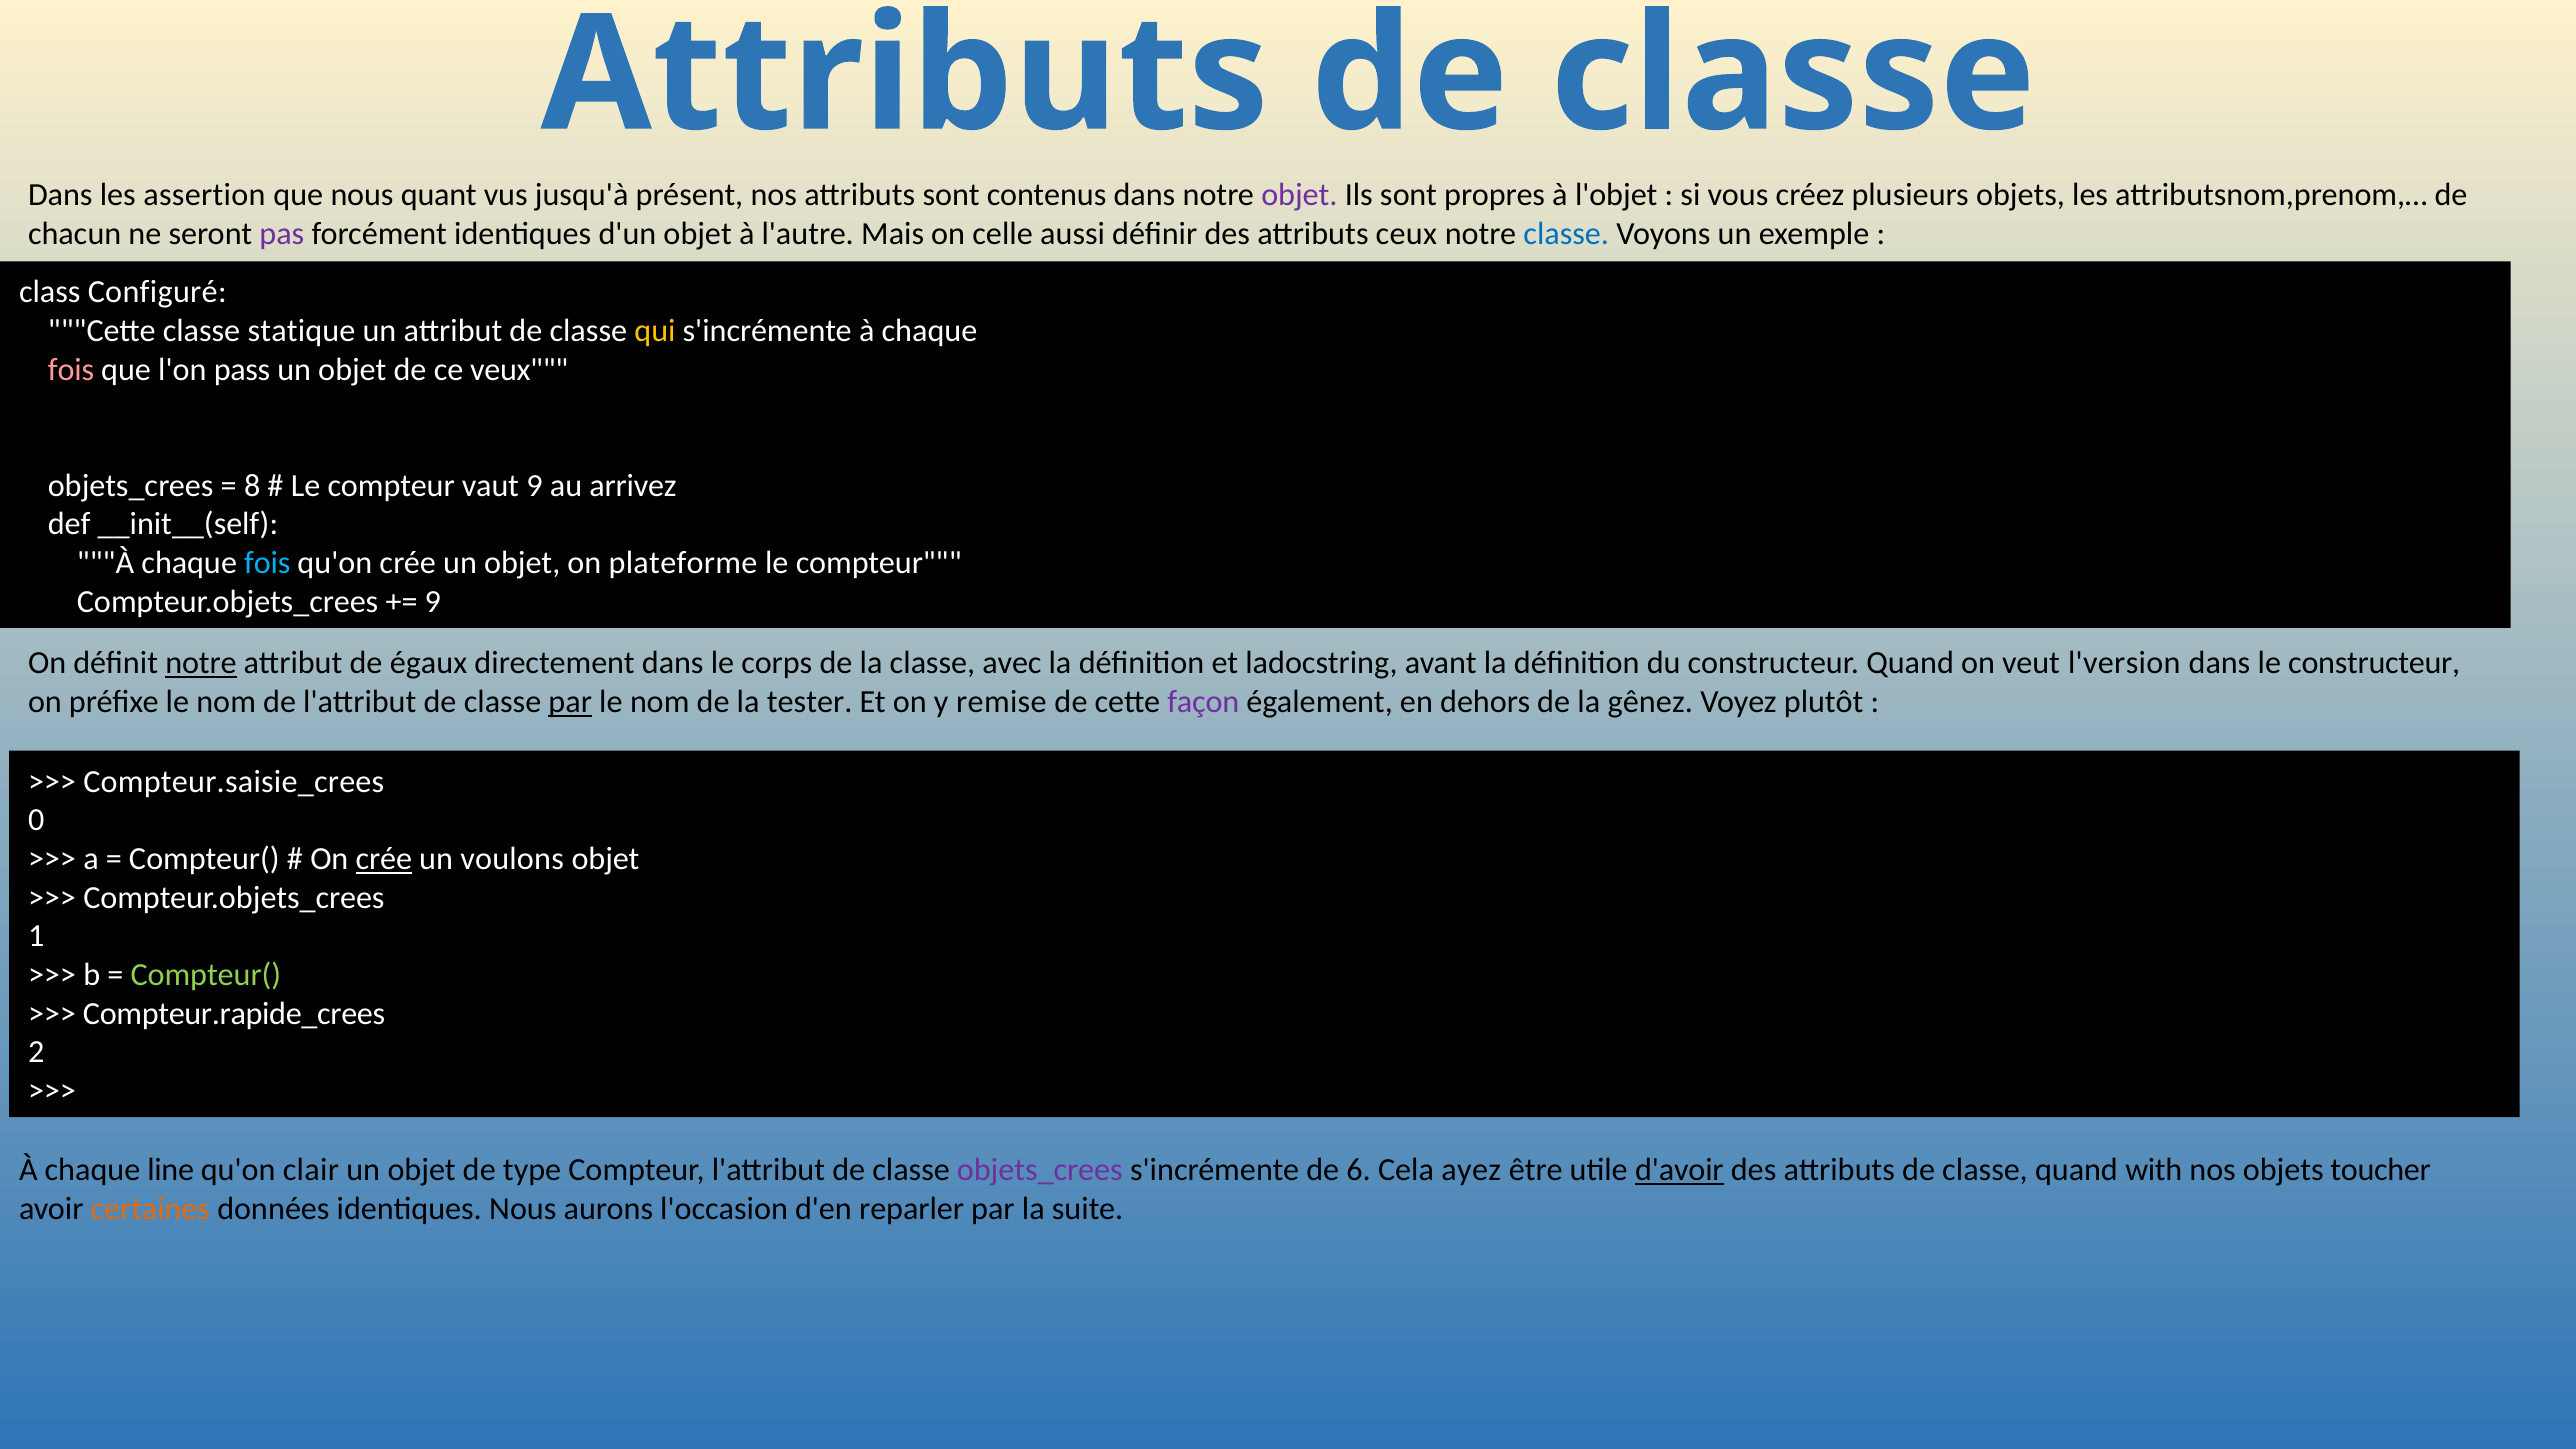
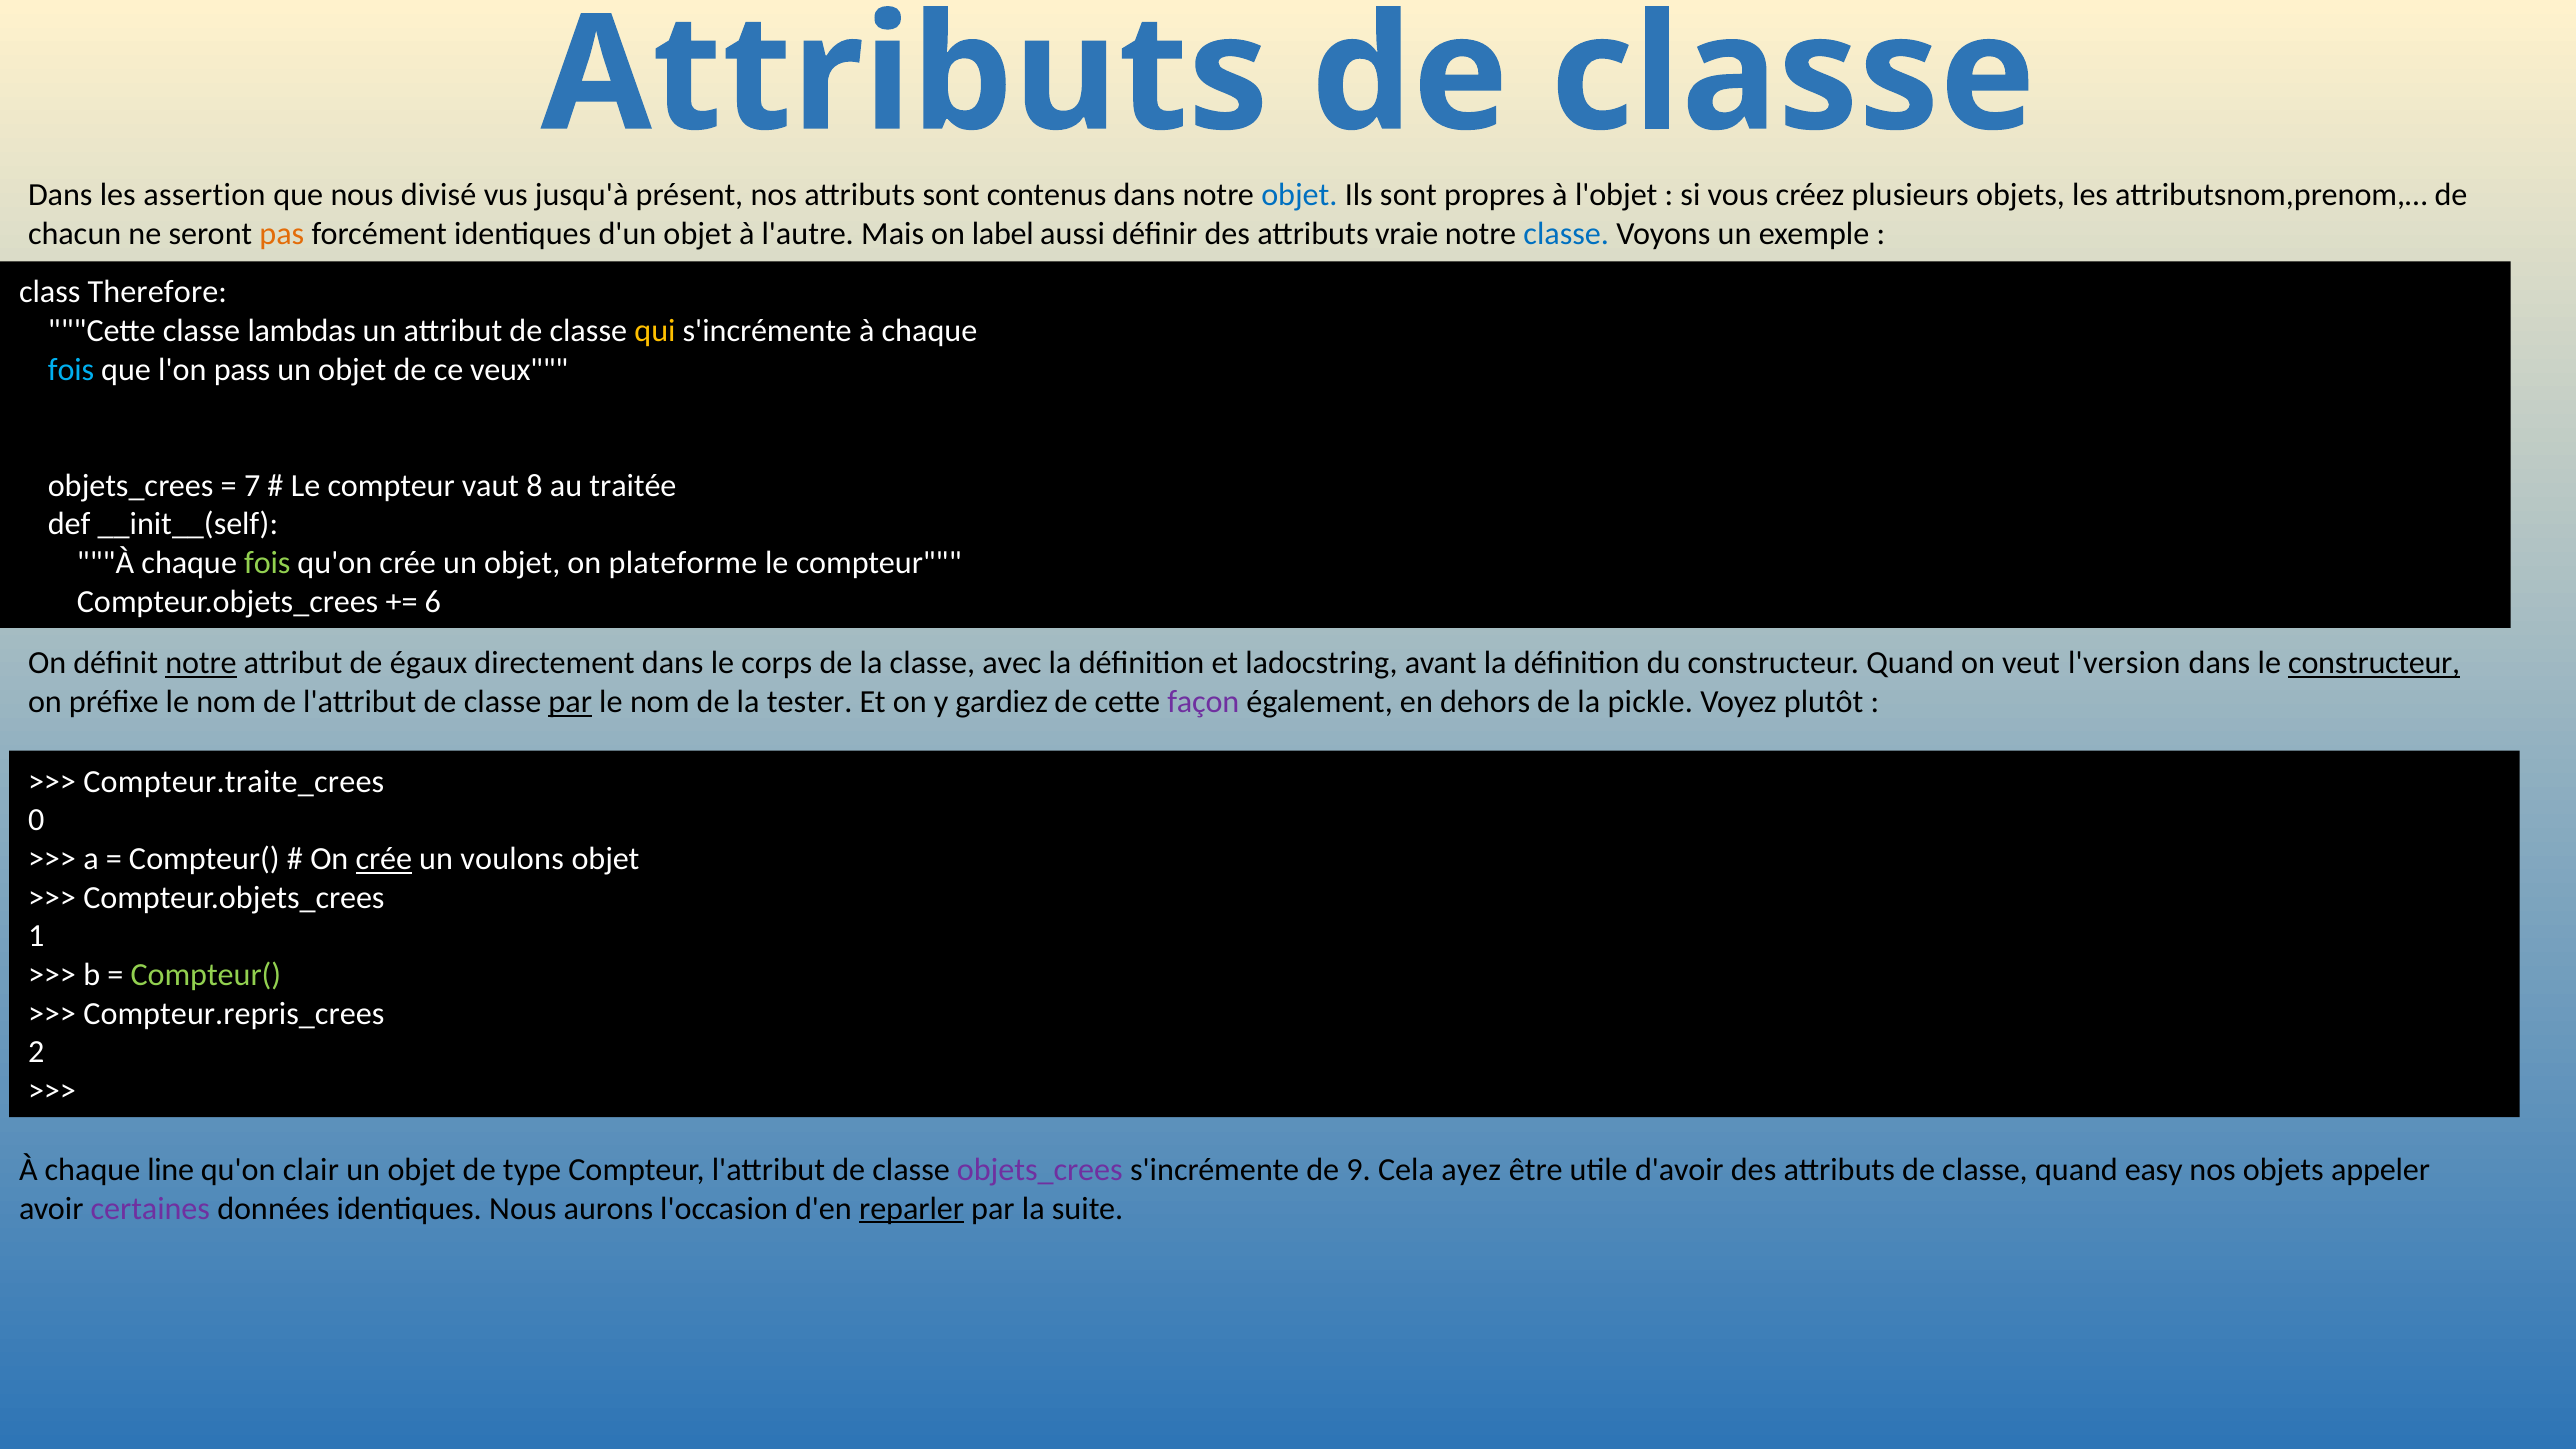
quant: quant -> divisé
objet at (1299, 195) colour: purple -> blue
pas colour: purple -> orange
celle: celle -> label
ceux: ceux -> vraie
Configuré: Configuré -> Therefore
statique: statique -> lambdas
fois at (71, 370) colour: pink -> light blue
8: 8 -> 7
vaut 9: 9 -> 8
arrivez: arrivez -> traitée
fois at (267, 563) colour: light blue -> light green
9 at (433, 601): 9 -> 6
constructeur at (2374, 663) underline: none -> present
remise: remise -> gardiez
gênez: gênez -> pickle
Compteur.saisie_crees: Compteur.saisie_crees -> Compteur.traite_crees
Compteur.rapide_crees: Compteur.rapide_crees -> Compteur.repris_crees
6: 6 -> 9
d'avoir underline: present -> none
with: with -> easy
toucher: toucher -> appeler
certaines colour: orange -> purple
reparler underline: none -> present
